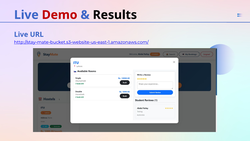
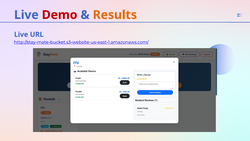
Results colour: black -> orange
